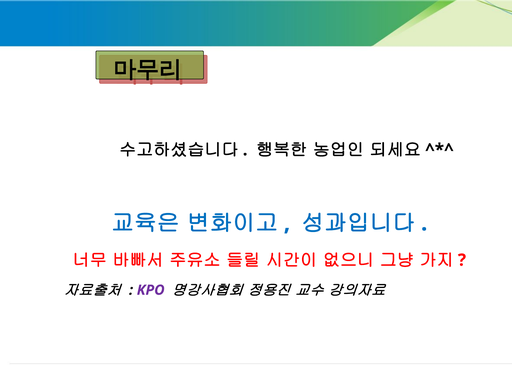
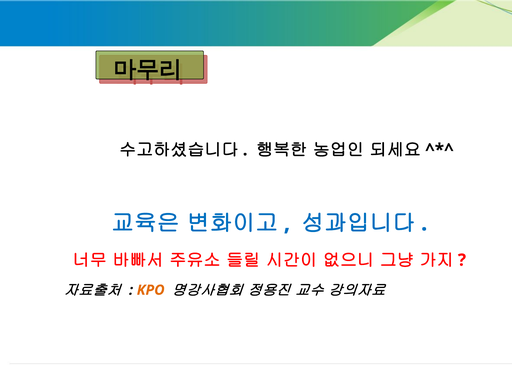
KPO colour: purple -> orange
